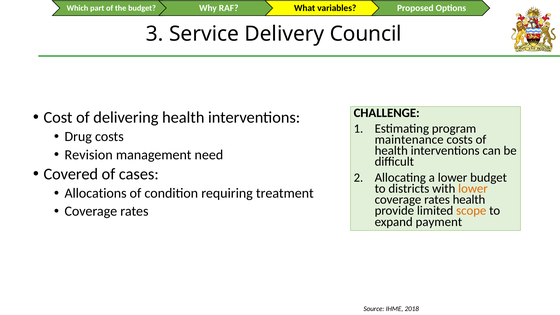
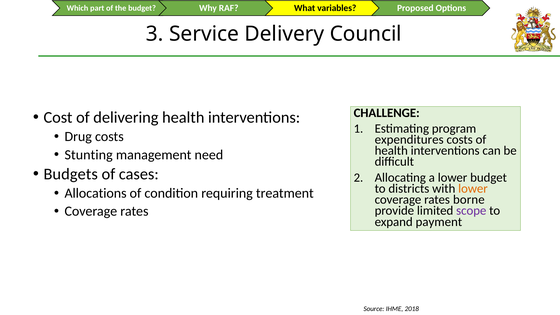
maintenance: maintenance -> expenditures
Revision: Revision -> Stunting
Covered: Covered -> Budgets
rates health: health -> borne
scope colour: orange -> purple
